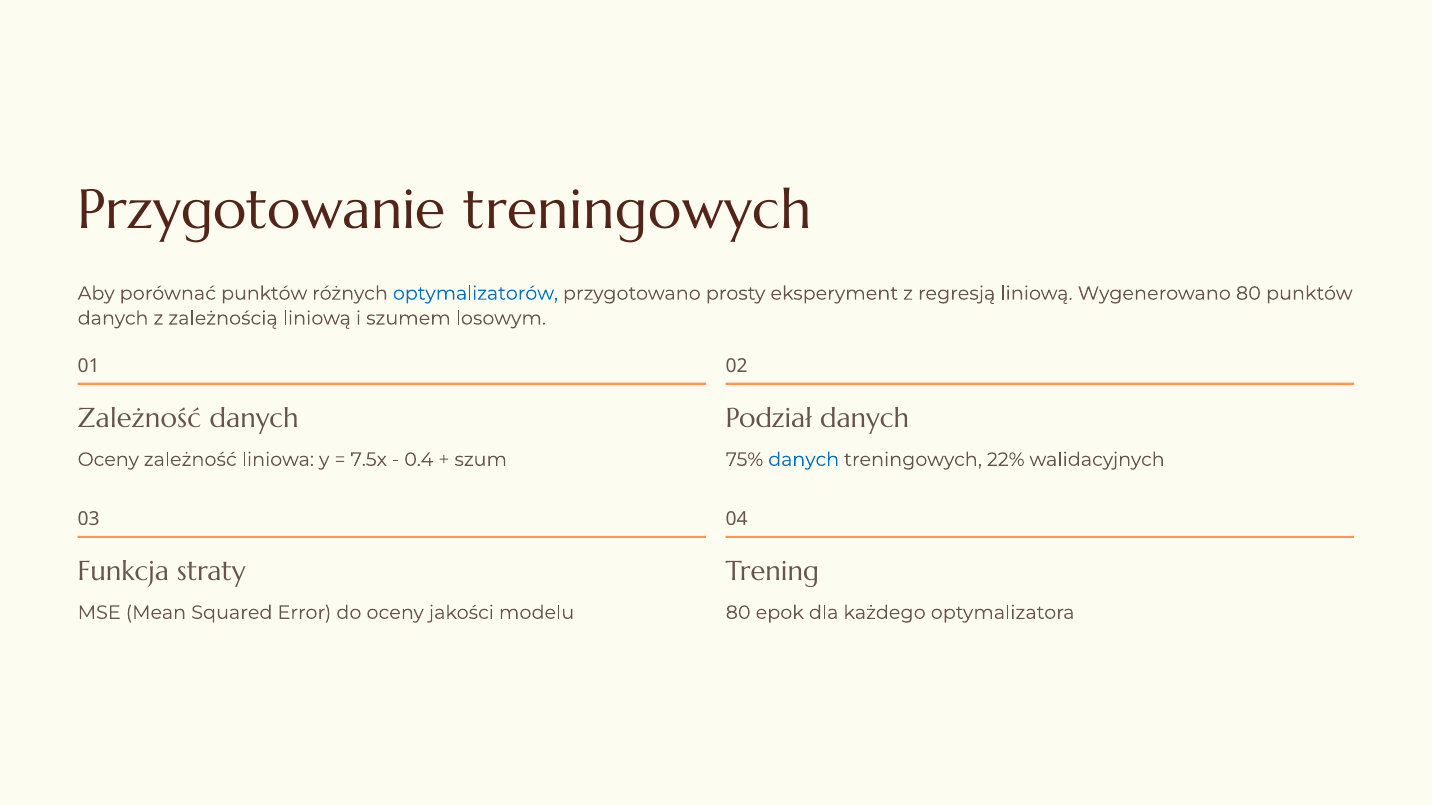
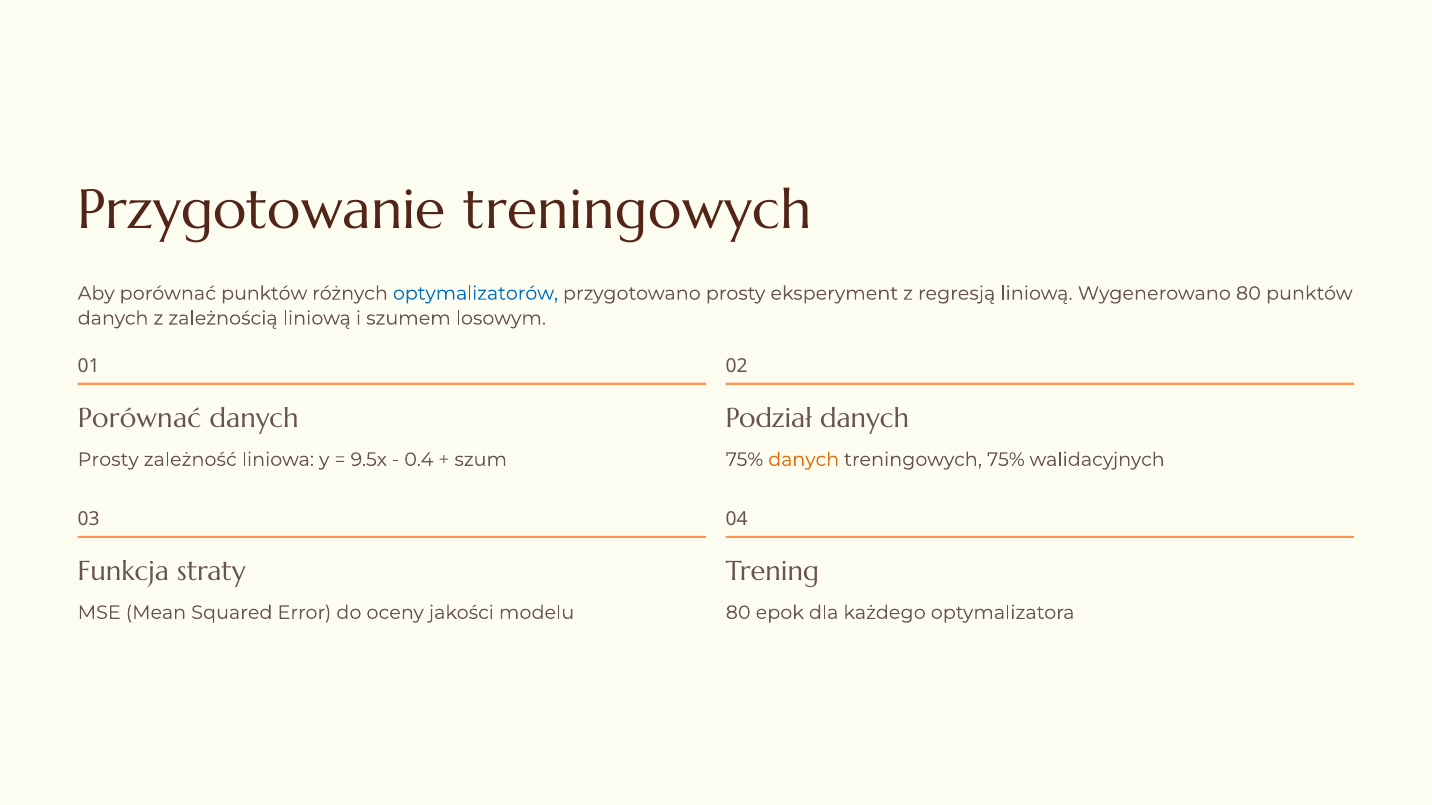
Zależność at (139, 419): Zależność -> Porównać
Oceny at (108, 460): Oceny -> Prosty
7.5x: 7.5x -> 9.5x
danych at (804, 460) colour: blue -> orange
treningowych 22%: 22% -> 75%
